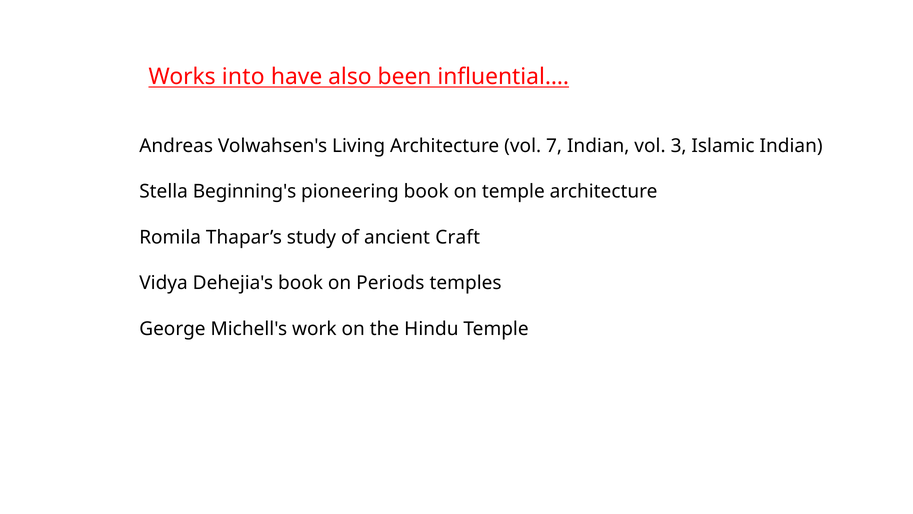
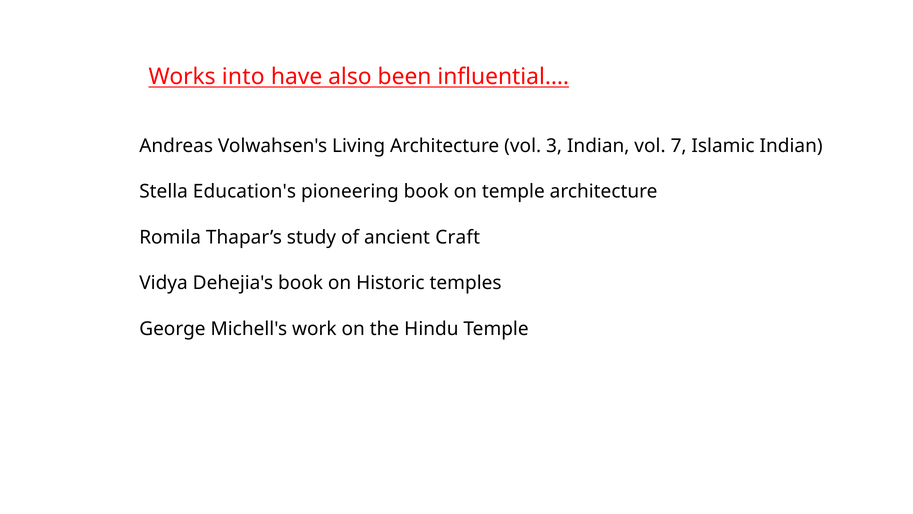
7: 7 -> 3
3: 3 -> 7
Beginning's: Beginning's -> Education's
Periods: Periods -> Historic
